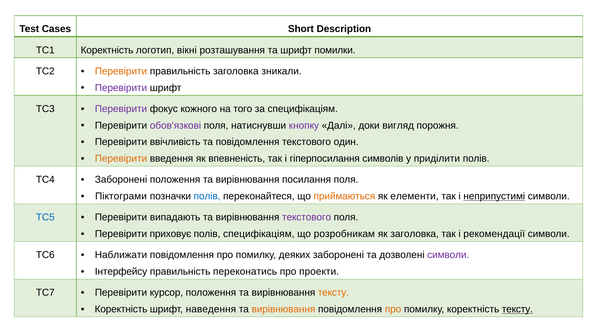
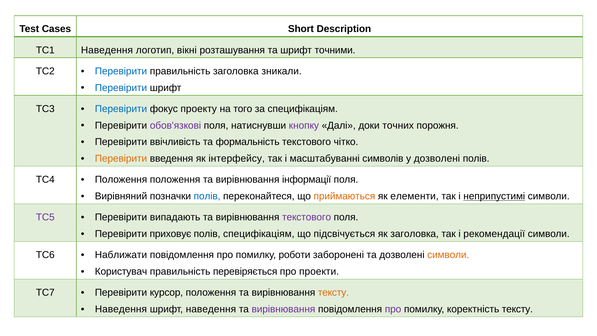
TC1 Коректність: Коректність -> Наведення
помилки: помилки -> точними
Перевірити at (121, 71) colour: orange -> blue
Перевірити at (121, 88) colour: purple -> blue
Перевірити at (121, 109) colour: purple -> blue
кожного: кожного -> проекту
вигляд: вигляд -> точних
та повідомлення: повідомлення -> формальність
один: один -> чітко
впевненість: впевненість -> інтерфейсу
гіперпосилання: гіперпосилання -> масштабуванні
у приділити: приділити -> дозволені
Заборонені at (121, 180): Заборонені -> Положення
посилання: посилання -> інформації
Піктограми: Піктограми -> Вирівняний
TC5 colour: blue -> purple
розробникам: розробникам -> підсвічується
деяких: деяких -> роботи
символи at (448, 255) colour: purple -> orange
Інтерфейсу: Інтерфейсу -> Користувач
переконатись: переконатись -> перевіряється
Коректність at (121, 309): Коректність -> Наведення
вирівнювання at (283, 309) colour: orange -> purple
про at (393, 309) colour: orange -> purple
тексту at (517, 309) underline: present -> none
